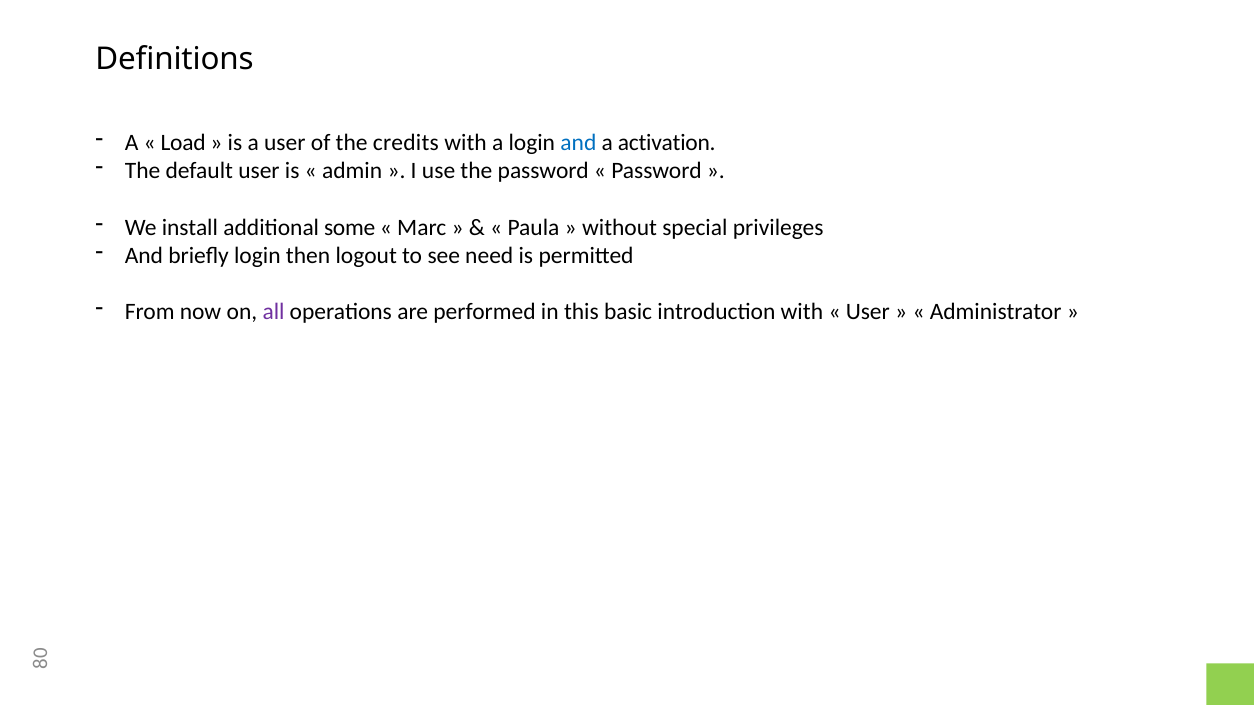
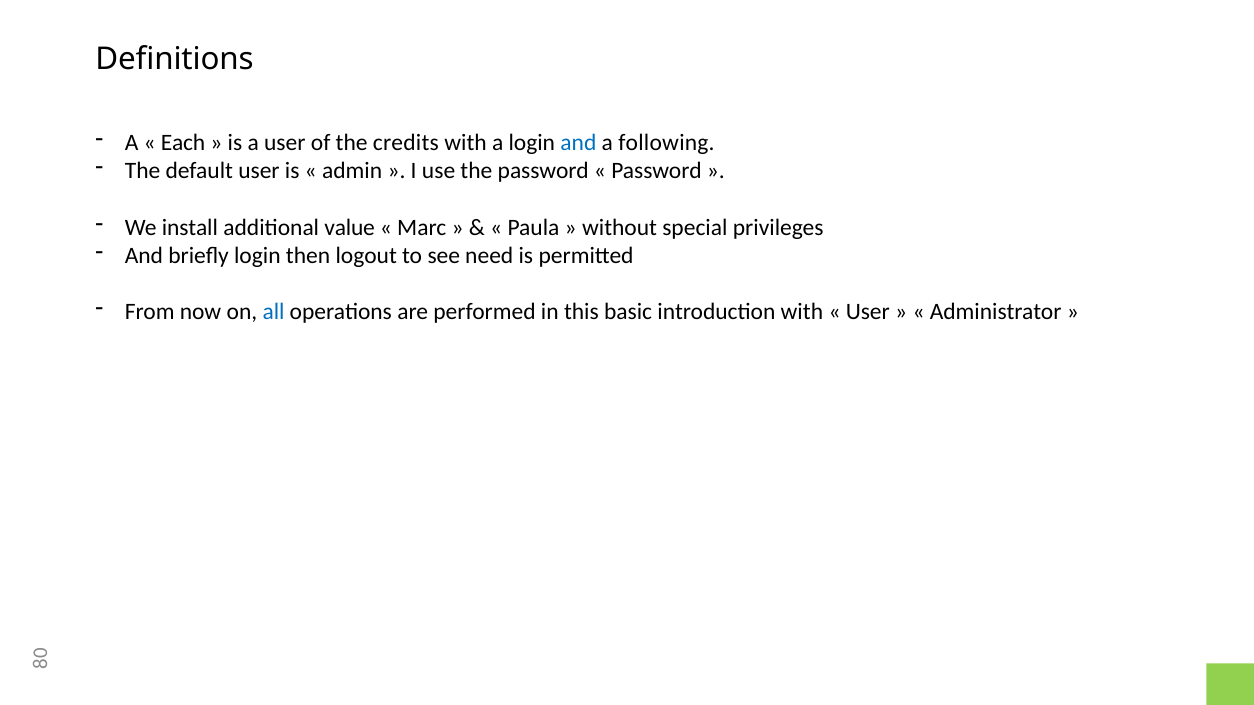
Load: Load -> Each
activation: activation -> following
some: some -> value
all colour: purple -> blue
